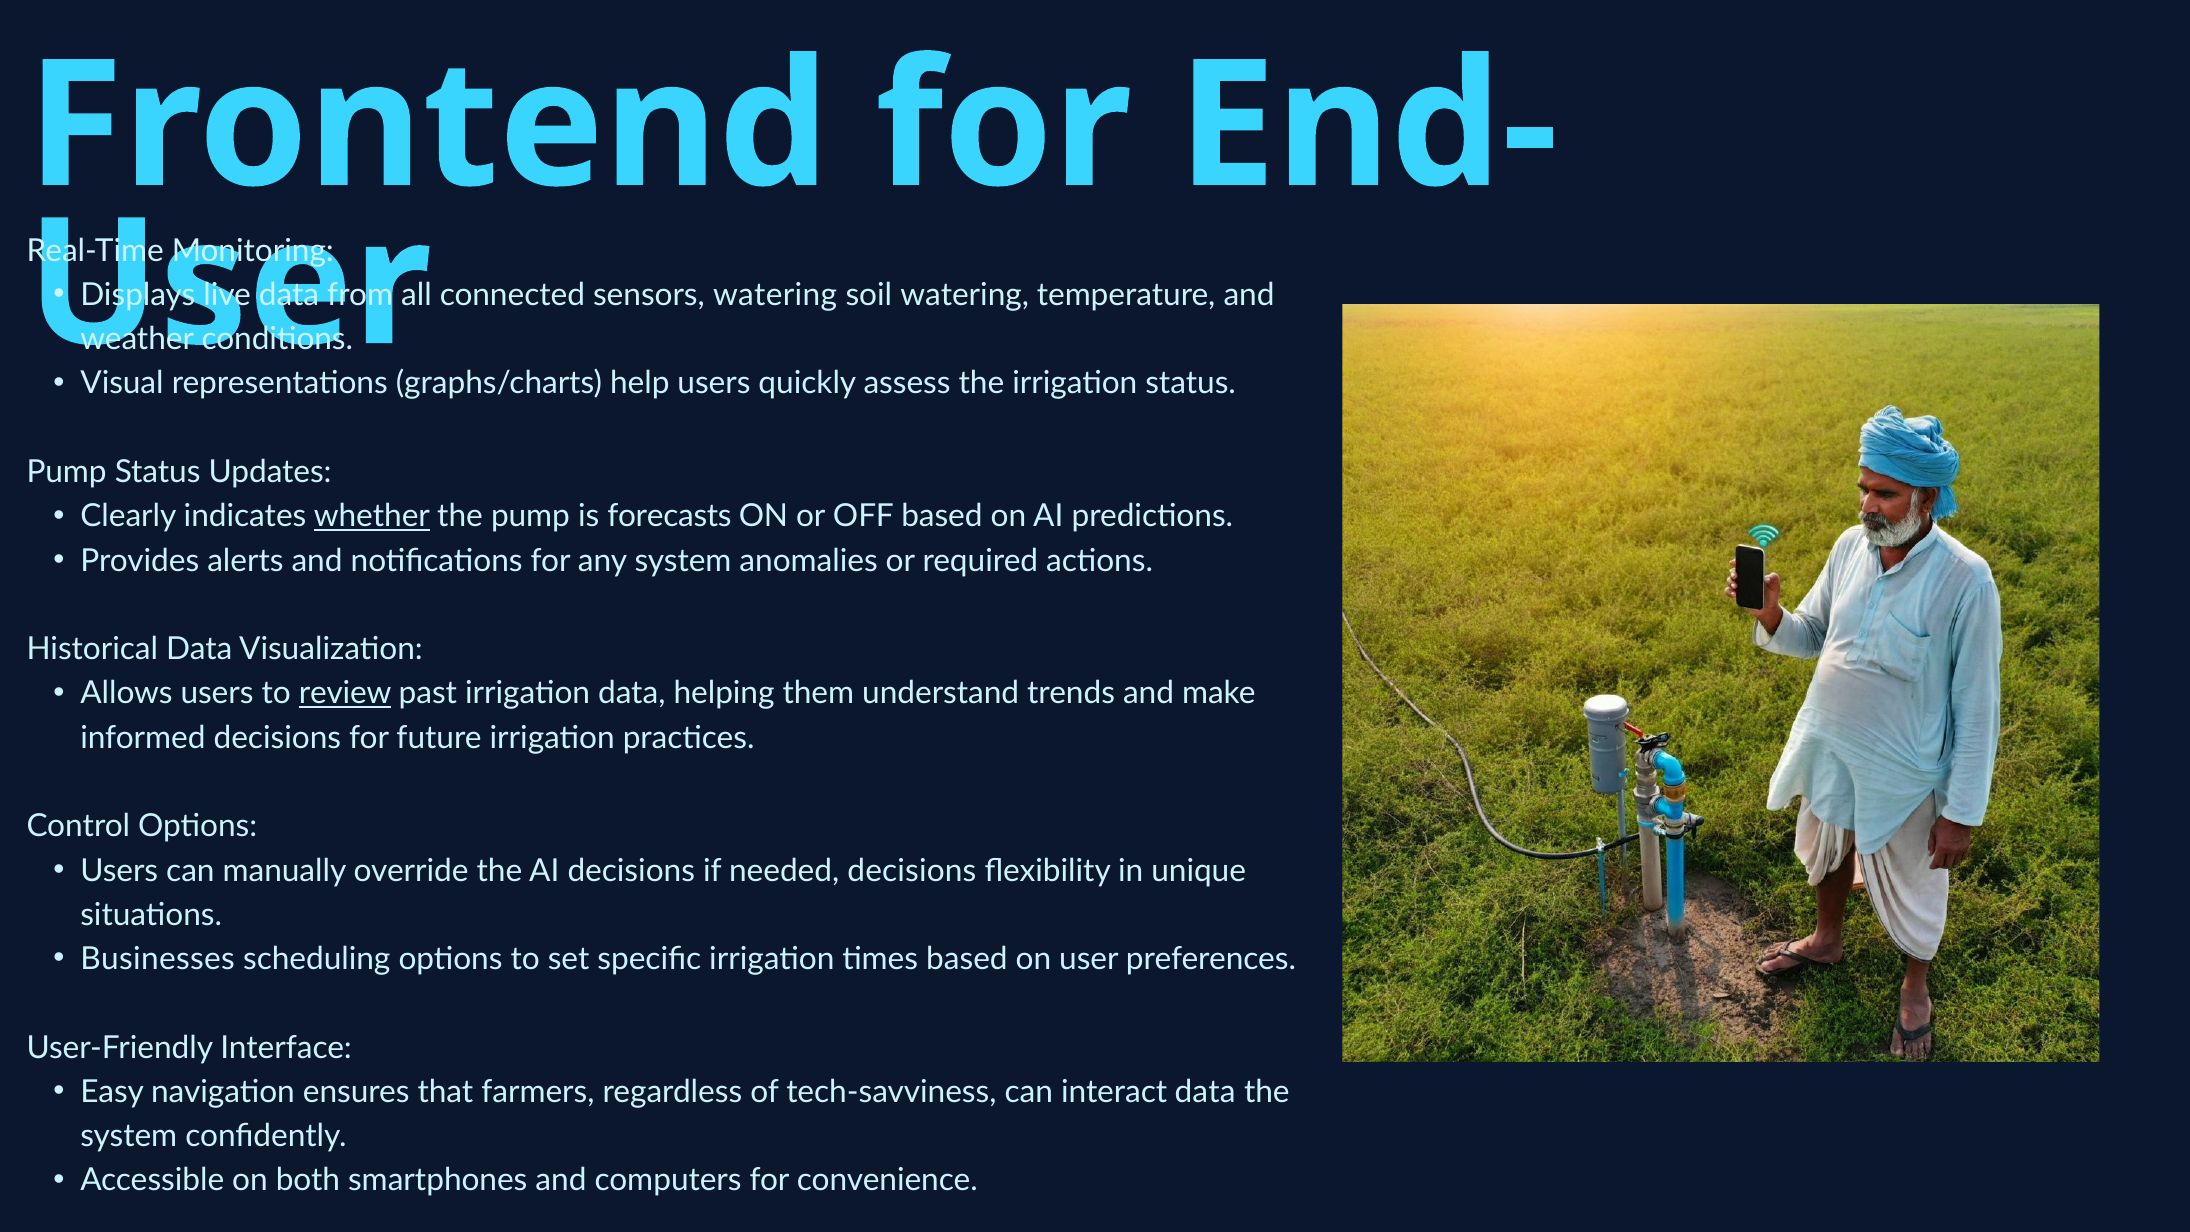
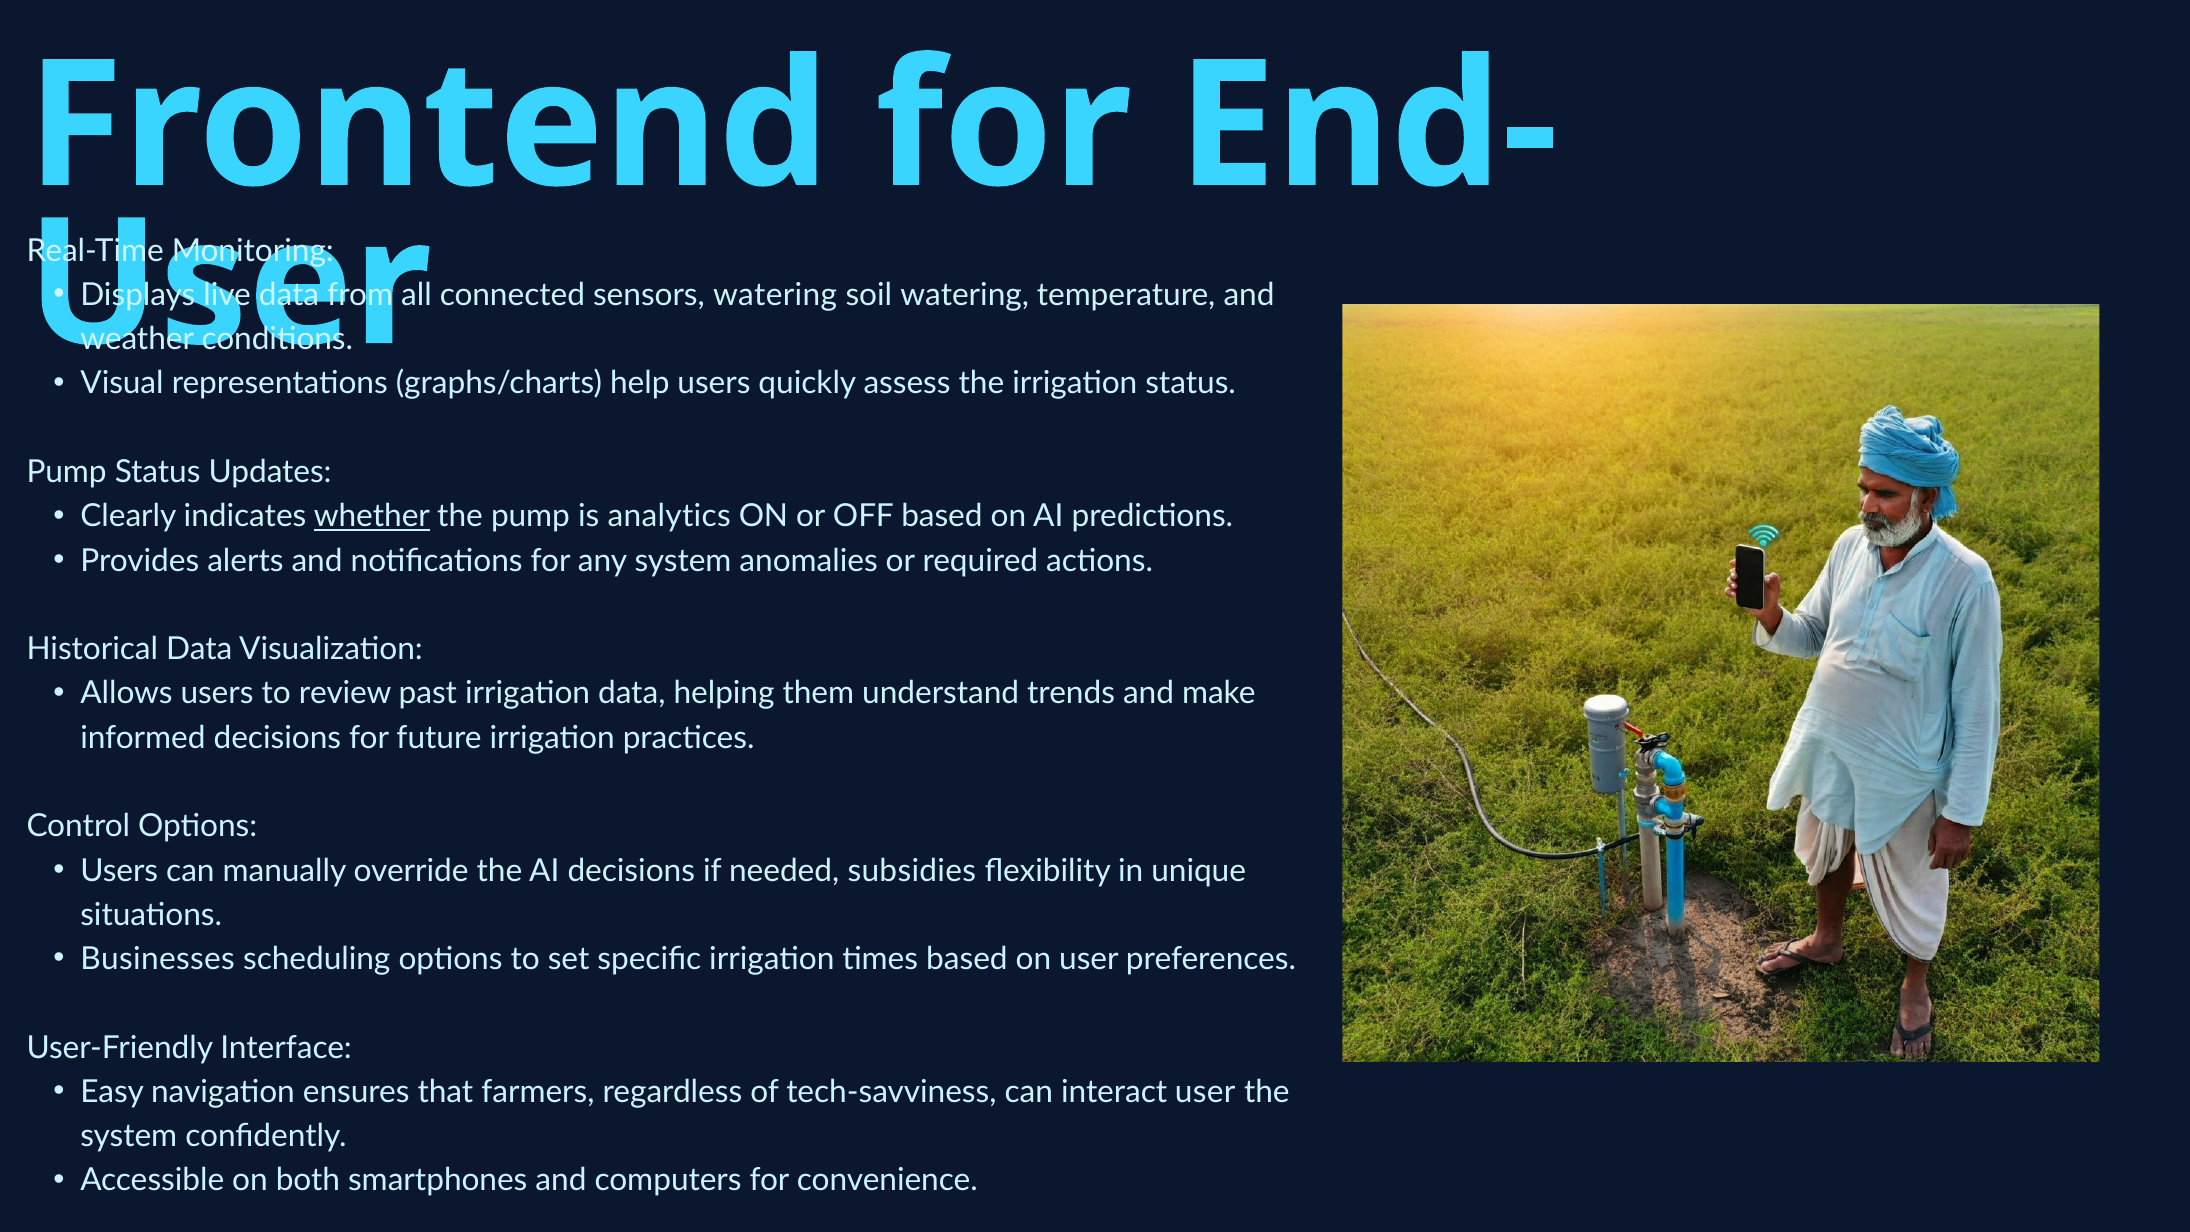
forecasts: forecasts -> analytics
review underline: present -> none
needed decisions: decisions -> subsidies
interact data: data -> user
